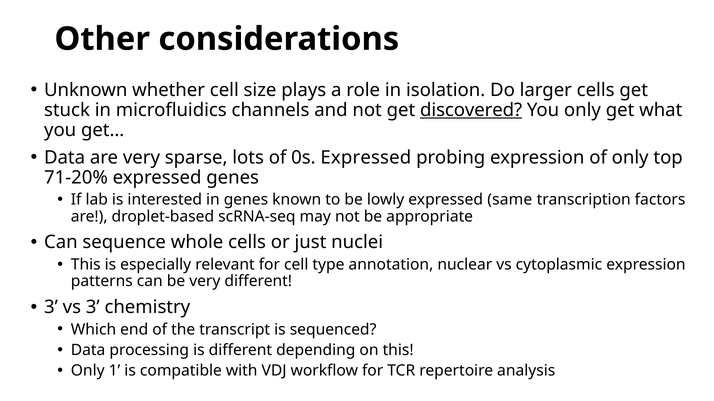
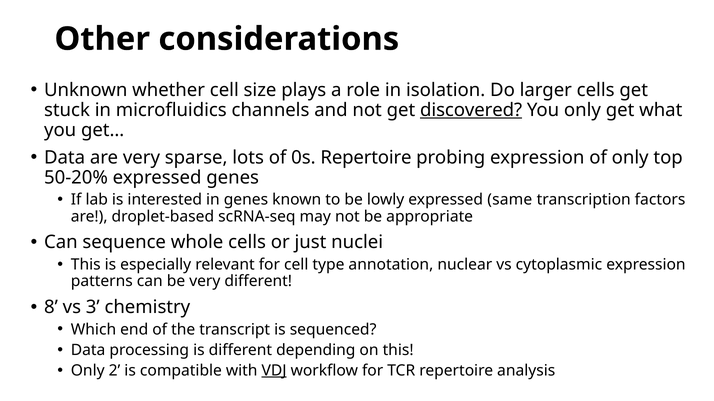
0s Expressed: Expressed -> Repertoire
71-20%: 71-20% -> 50-20%
3 at (51, 308): 3 -> 8
1: 1 -> 2
VDJ underline: none -> present
